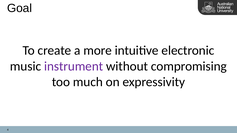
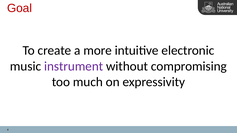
Goal colour: black -> red
